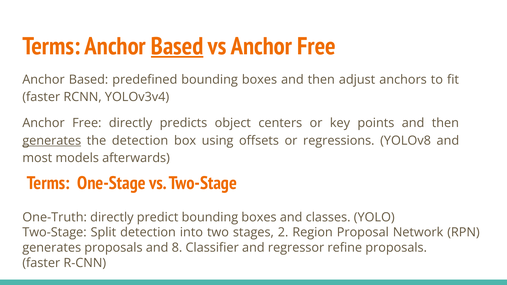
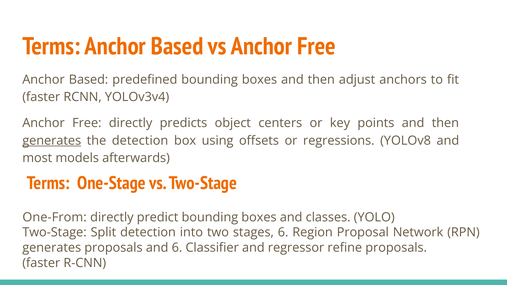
Based at (177, 46) underline: present -> none
One-Truth: One-Truth -> One-From
stages 2: 2 -> 6
and 8: 8 -> 6
